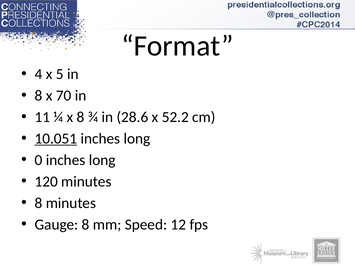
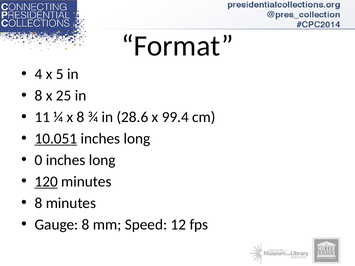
70: 70 -> 25
52.2: 52.2 -> 99.4
120 underline: none -> present
